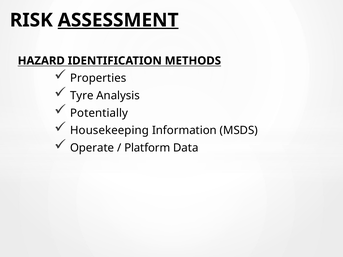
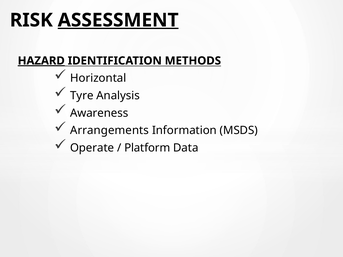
HAZARD underline: none -> present
Properties: Properties -> Horizontal
Potentially: Potentially -> Awareness
Housekeeping: Housekeeping -> Arrangements
